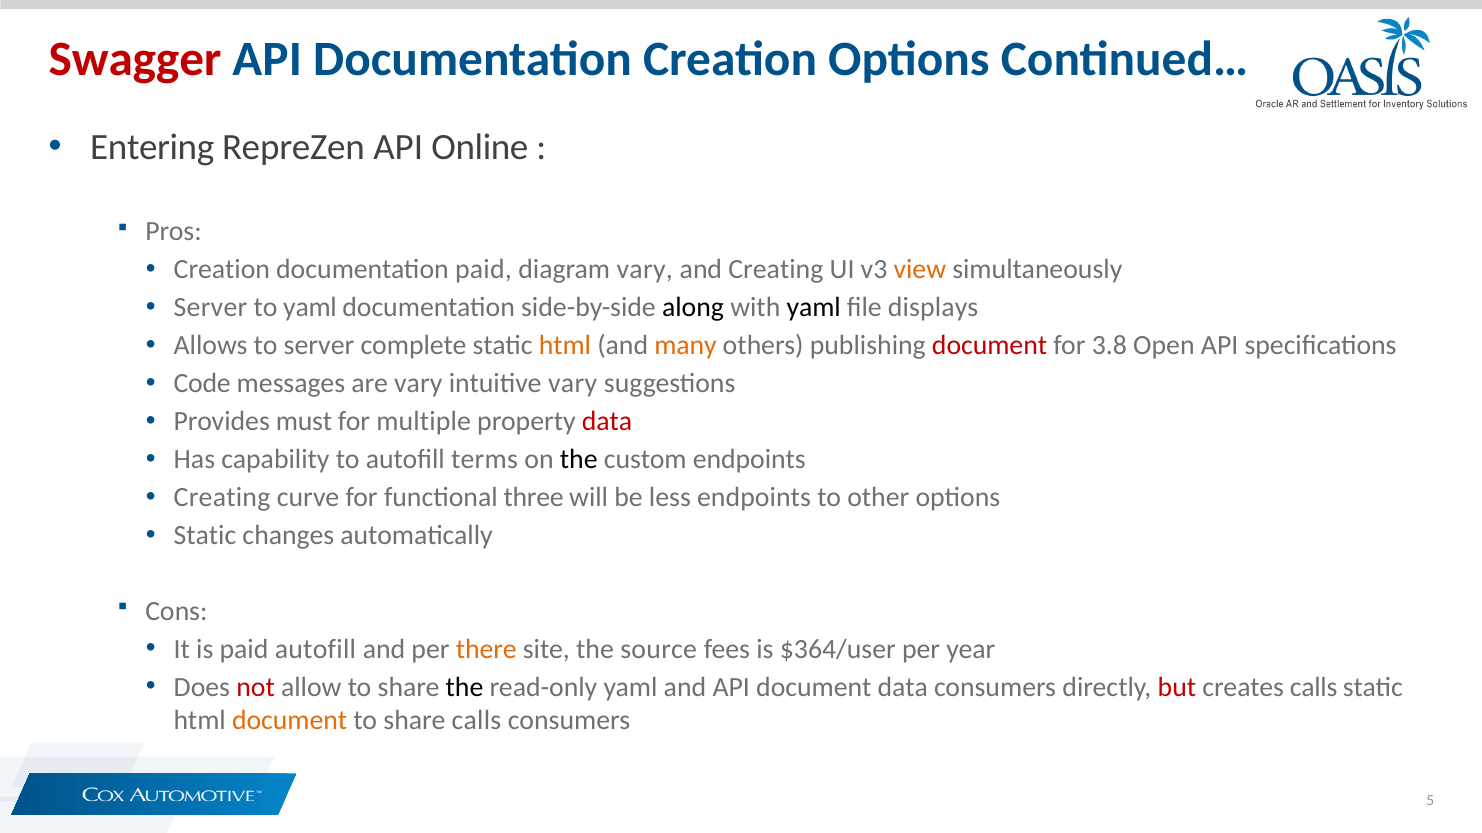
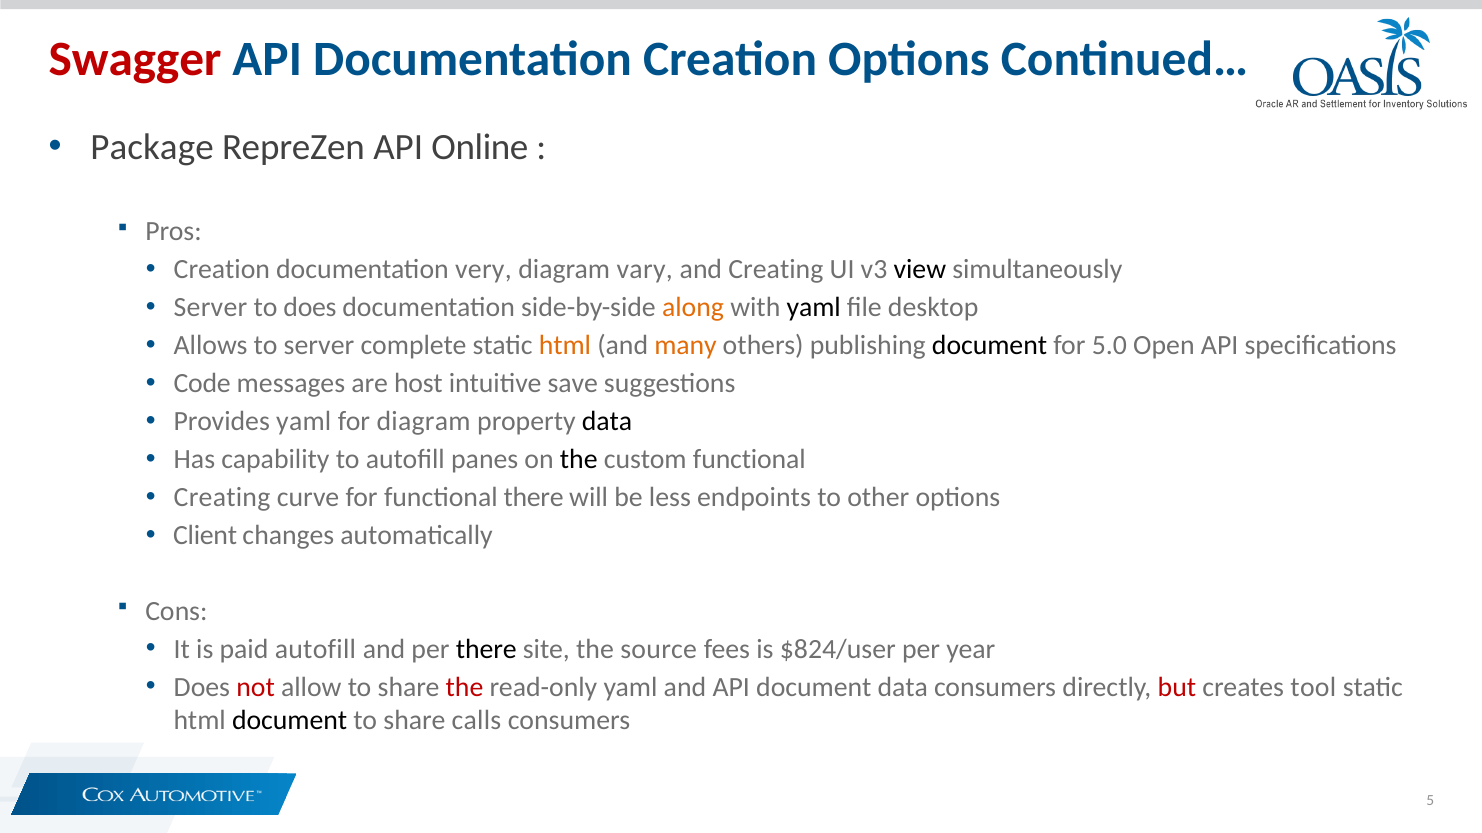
Entering: Entering -> Package
documentation paid: paid -> very
view colour: orange -> black
to yaml: yaml -> does
along colour: black -> orange
displays: displays -> desktop
document at (990, 346) colour: red -> black
3.8: 3.8 -> 5.0
are vary: vary -> host
intuitive vary: vary -> save
Provides must: must -> yaml
for multiple: multiple -> diagram
data at (607, 422) colour: red -> black
terms: terms -> panes
custom endpoints: endpoints -> functional
functional three: three -> there
Static at (205, 536): Static -> Client
there at (486, 650) colour: orange -> black
$364/user: $364/user -> $824/user
the at (465, 688) colour: black -> red
creates calls: calls -> tool
document at (290, 721) colour: orange -> black
